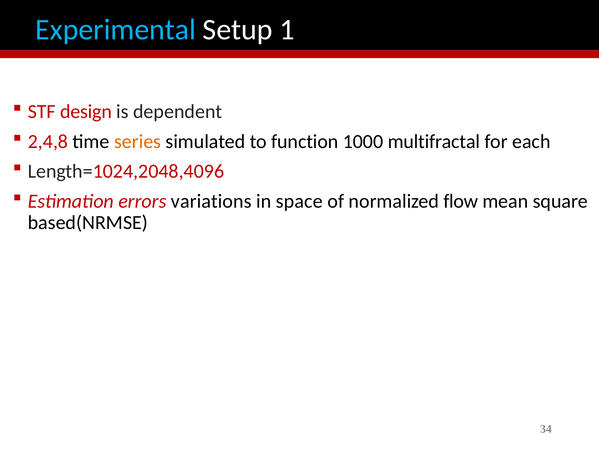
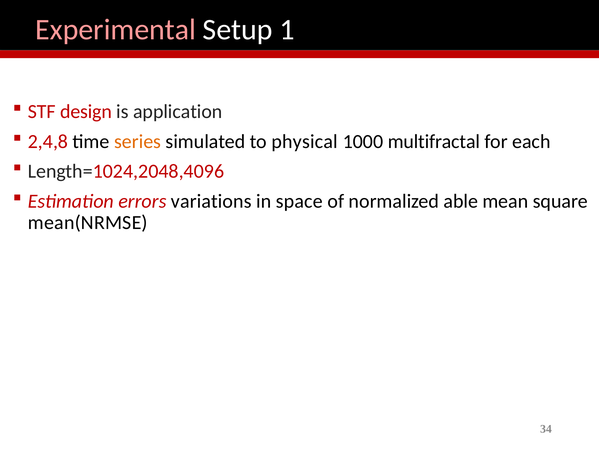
Experimental colour: light blue -> pink
dependent: dependent -> application
function: function -> physical
flow: flow -> able
based(NRMSE: based(NRMSE -> mean(NRMSE
